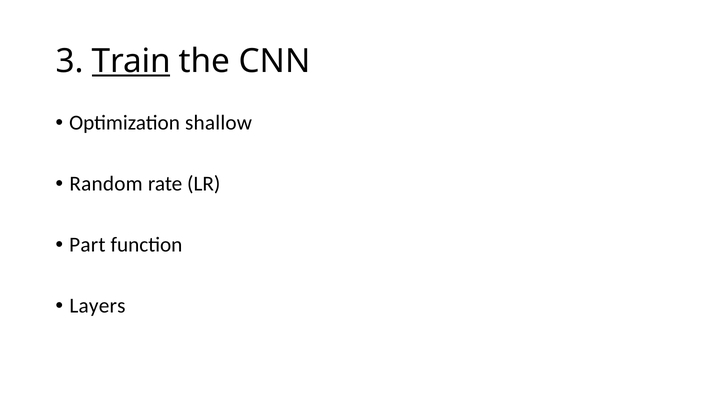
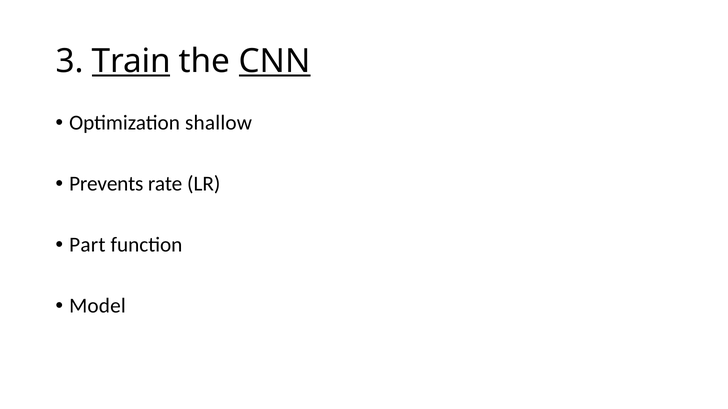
CNN underline: none -> present
Random: Random -> Prevents
Layers: Layers -> Model
